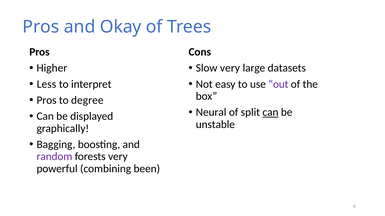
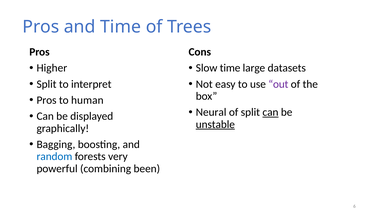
and Okay: Okay -> Time
Slow very: very -> time
Less at (46, 84): Less -> Split
degree: degree -> human
unstable underline: none -> present
random colour: purple -> blue
